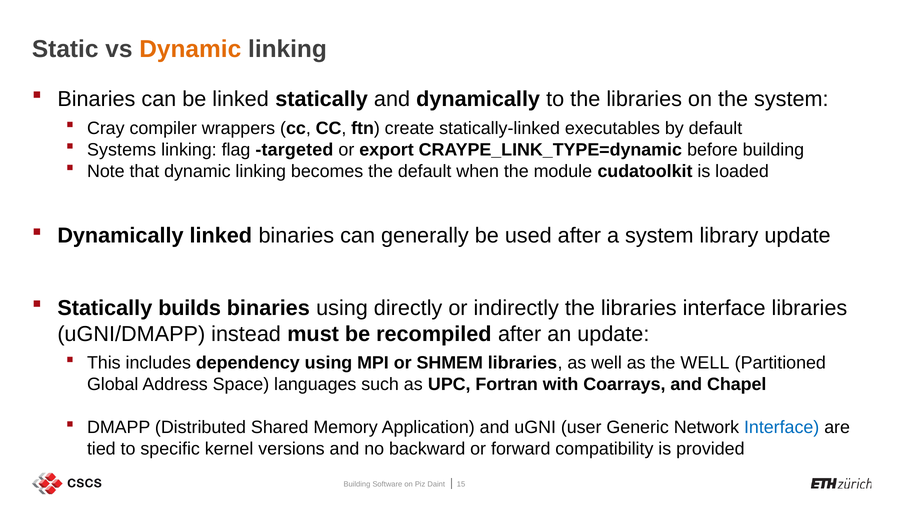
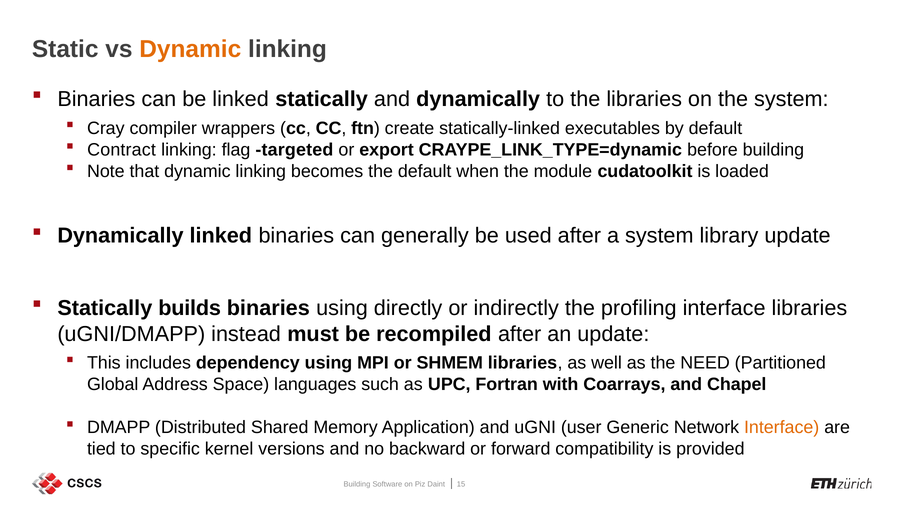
Systems: Systems -> Contract
indirectly the libraries: libraries -> profiling
the WELL: WELL -> NEED
Interface at (782, 427) colour: blue -> orange
